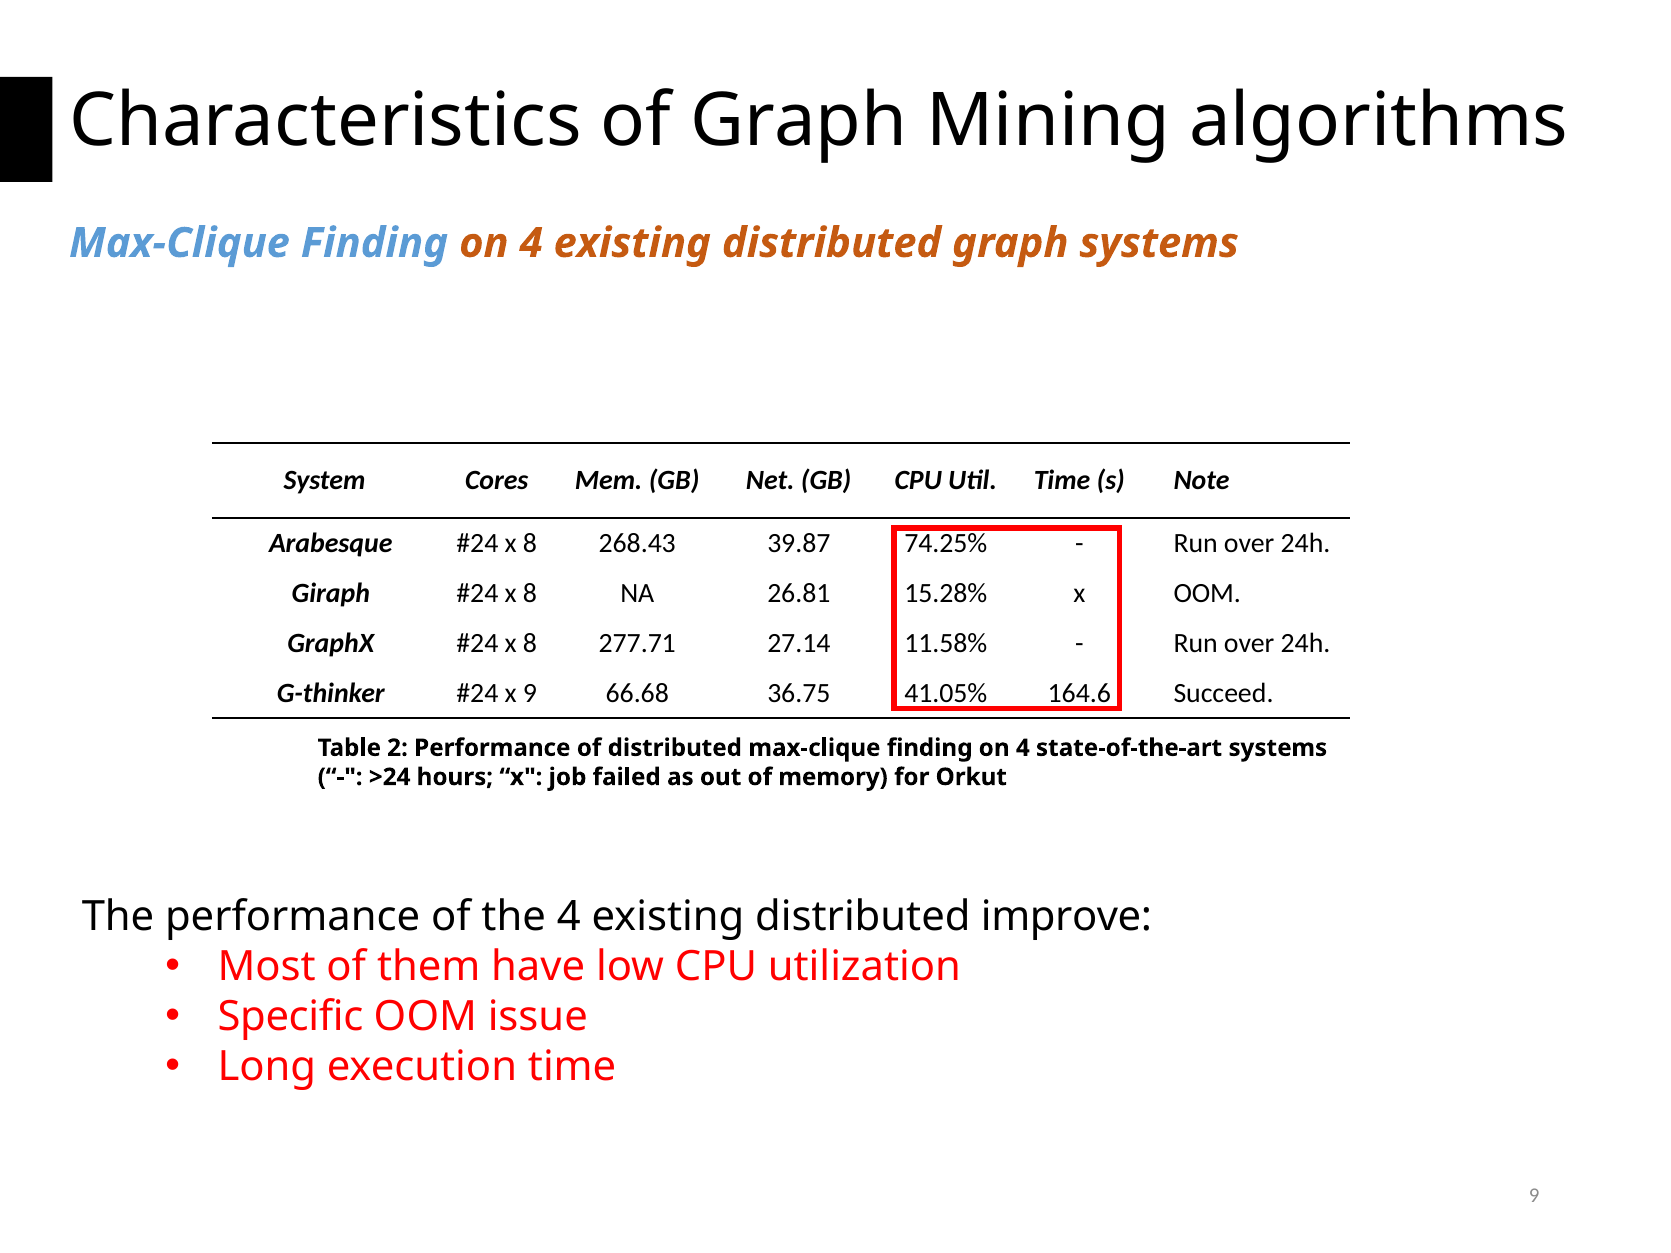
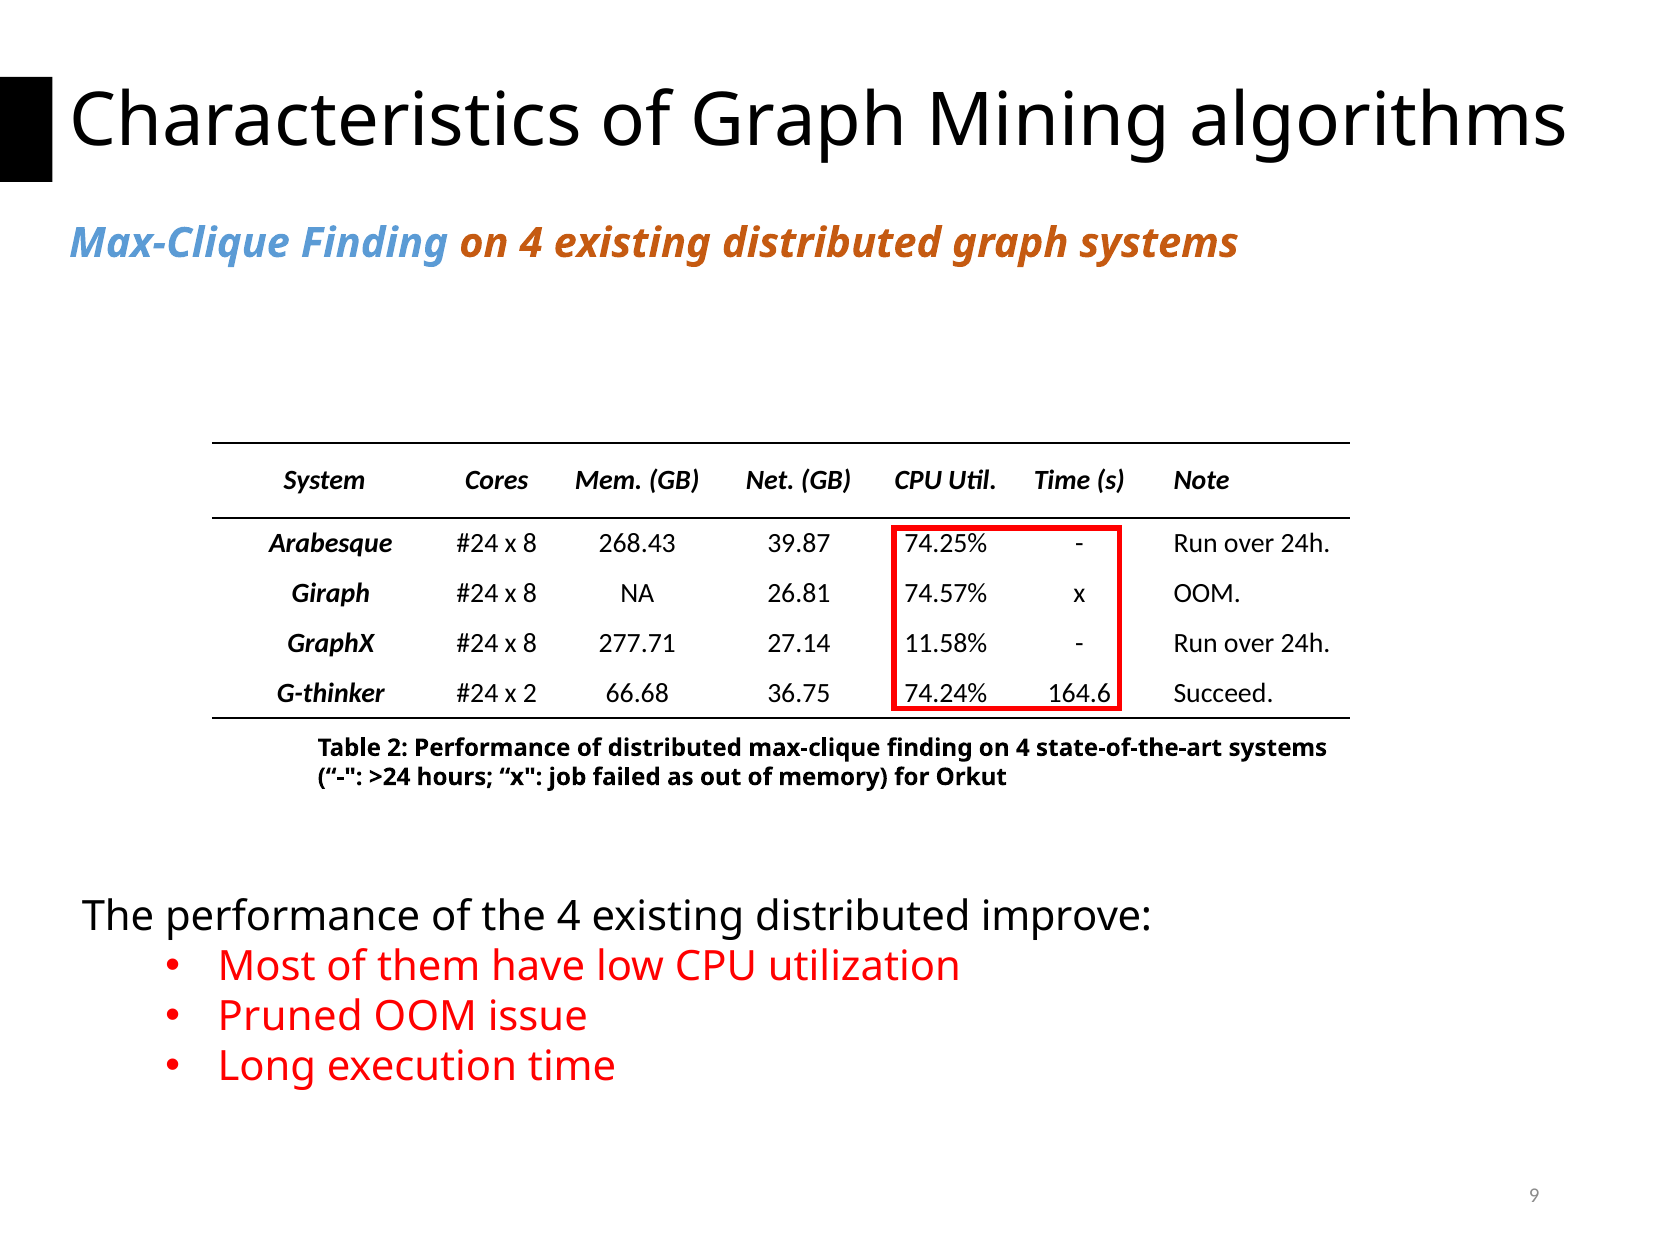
15.28%: 15.28% -> 74.57%
x 9: 9 -> 2
41.05%: 41.05% -> 74.24%
Specific: Specific -> Pruned
